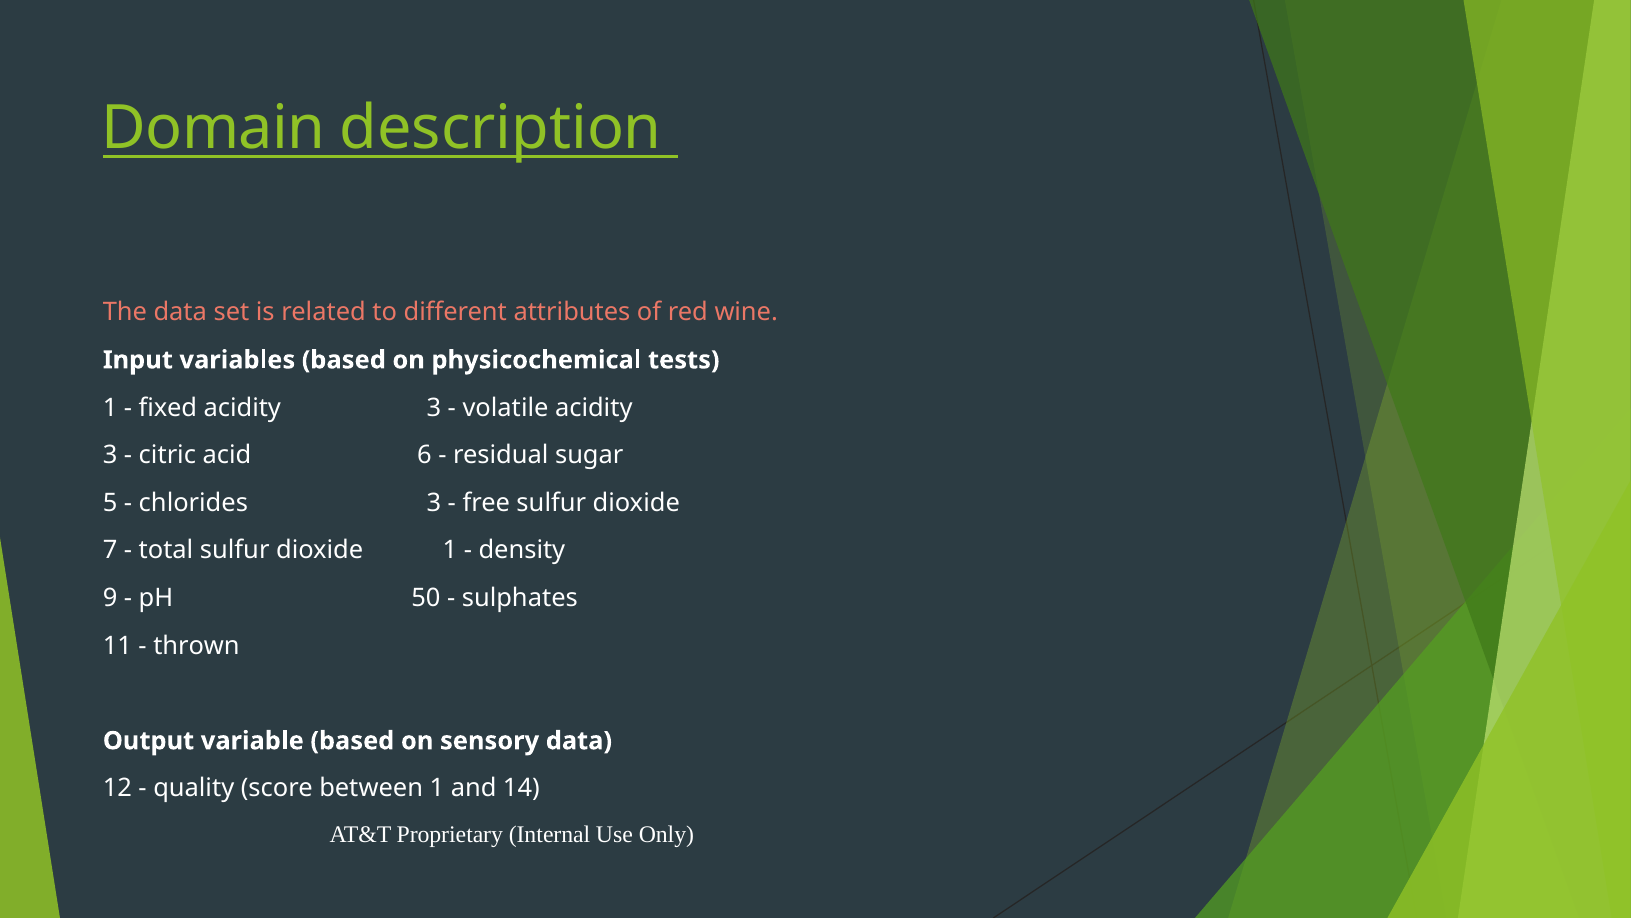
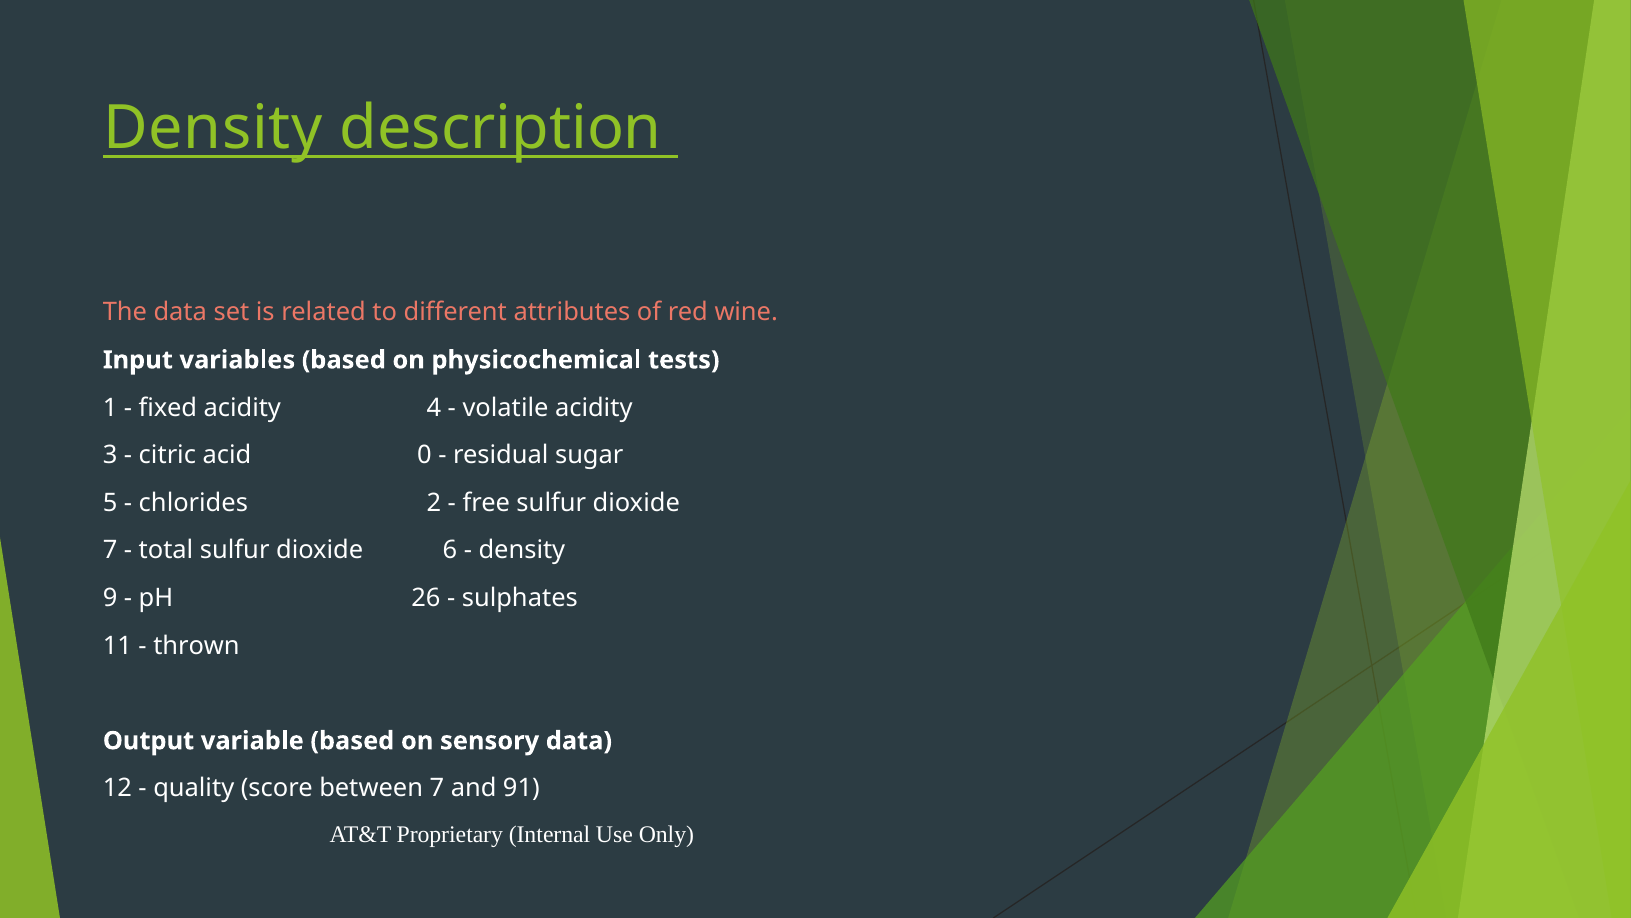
Domain at (214, 129): Domain -> Density
fixed acidity 3: 3 -> 4
6: 6 -> 0
chlorides 3: 3 -> 2
dioxide 1: 1 -> 6
50: 50 -> 26
between 1: 1 -> 7
14: 14 -> 91
